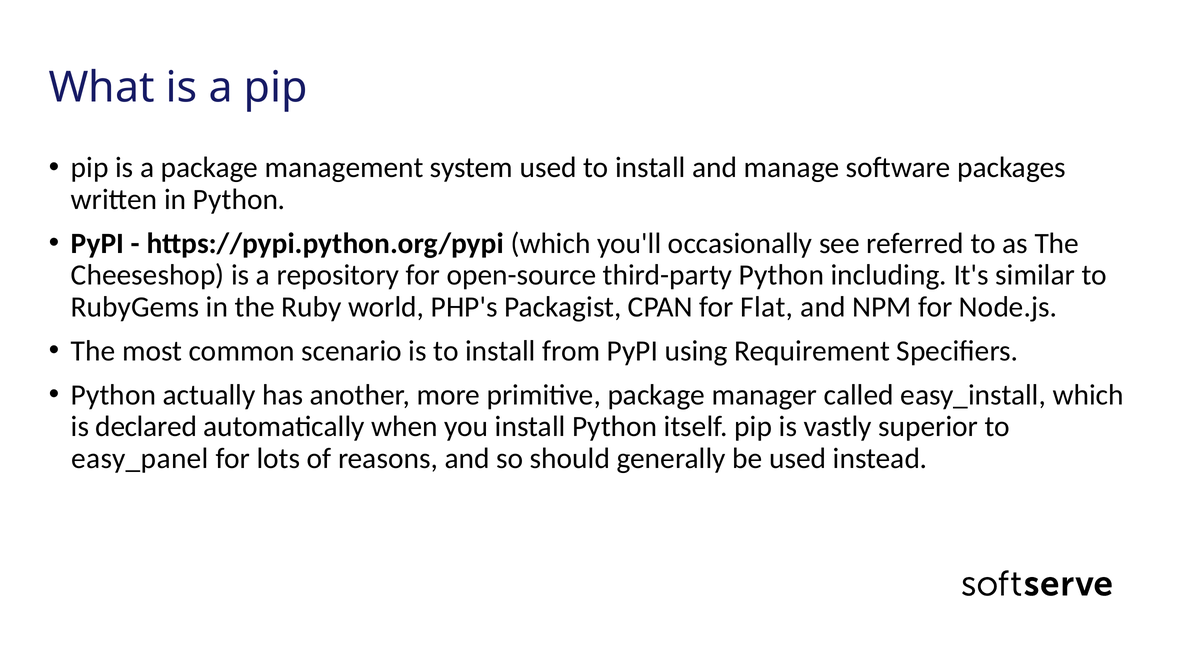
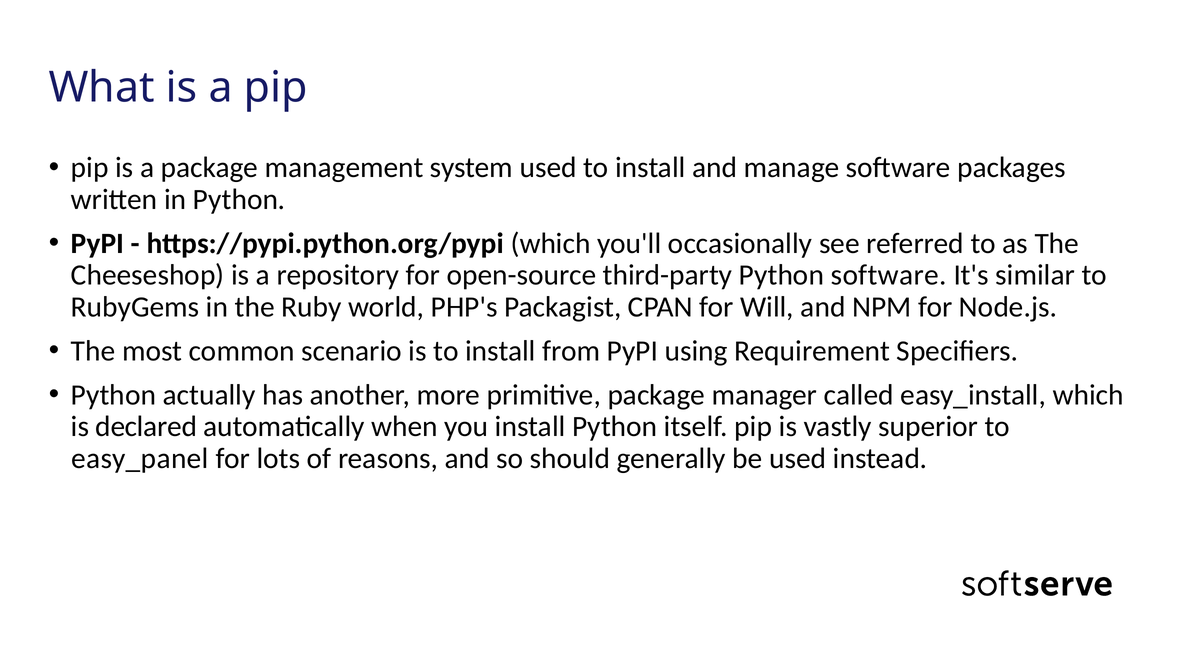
Python including: including -> software
Flat: Flat -> Will
